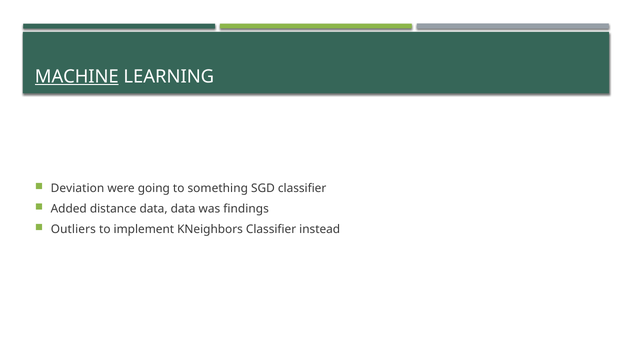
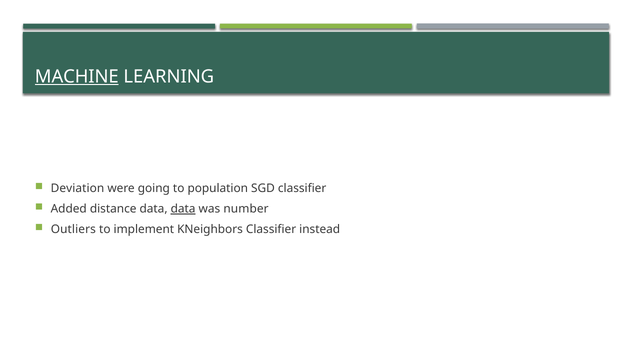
something: something -> population
data at (183, 209) underline: none -> present
findings: findings -> number
